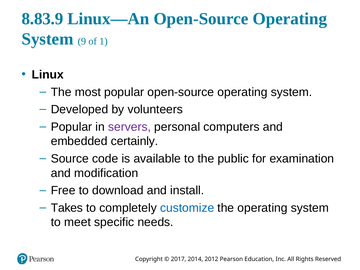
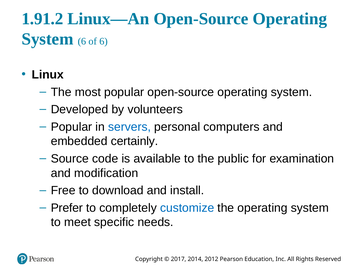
8.83.9: 8.83.9 -> 1.91.2
System 9: 9 -> 6
of 1: 1 -> 6
servers colour: purple -> blue
Takes: Takes -> Prefer
